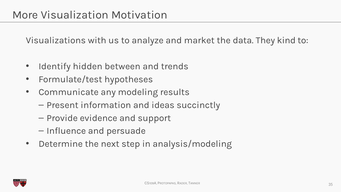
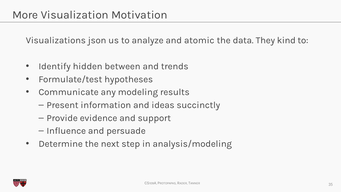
with: with -> json
market: market -> atomic
